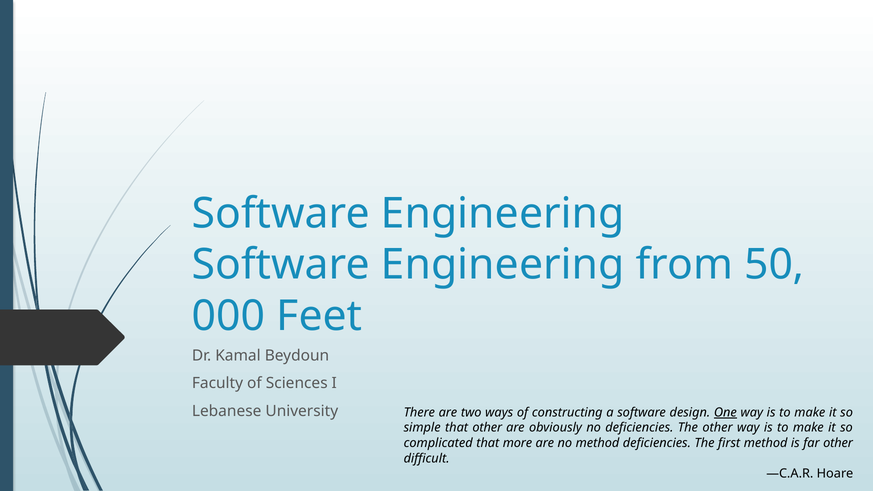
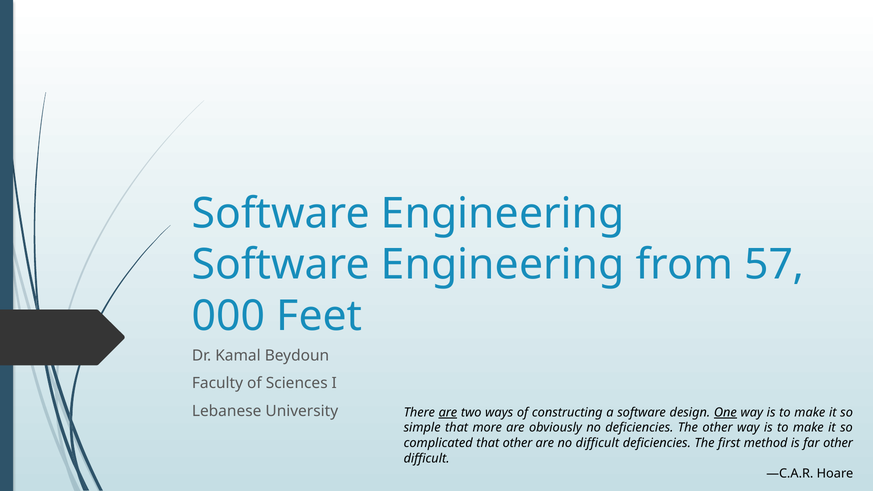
50: 50 -> 57
are at (448, 413) underline: none -> present
that other: other -> more
that more: more -> other
no method: method -> difficult
